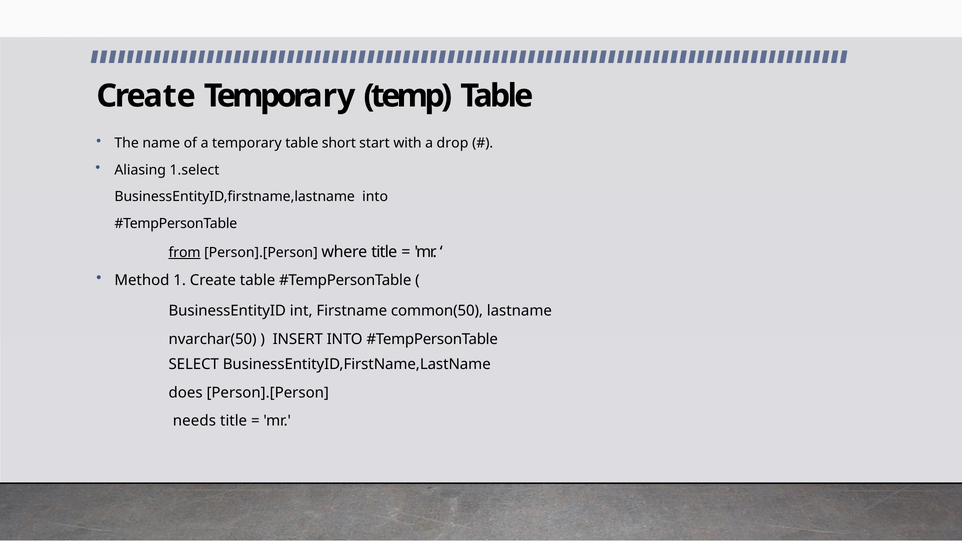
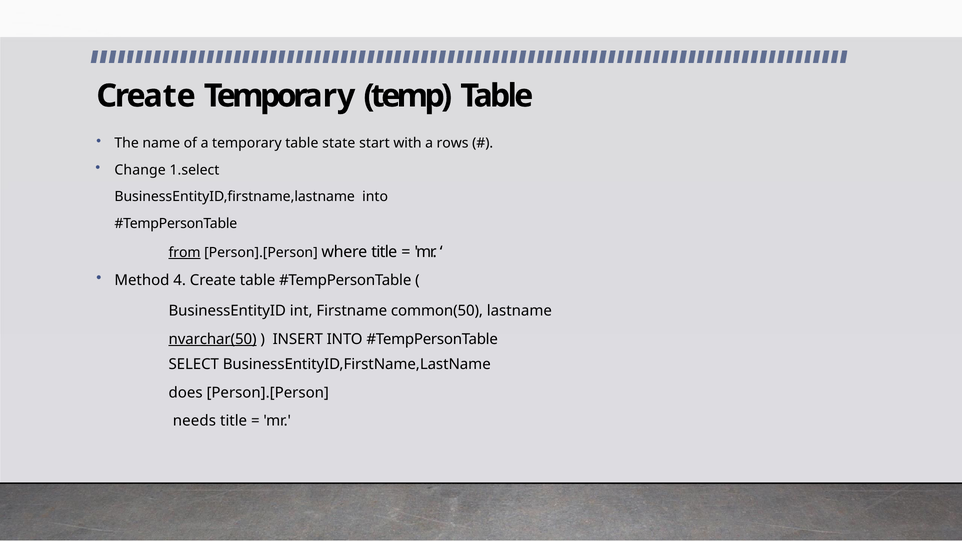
short: short -> state
drop: drop -> rows
Aliasing: Aliasing -> Change
1: 1 -> 4
nvarchar(50 underline: none -> present
